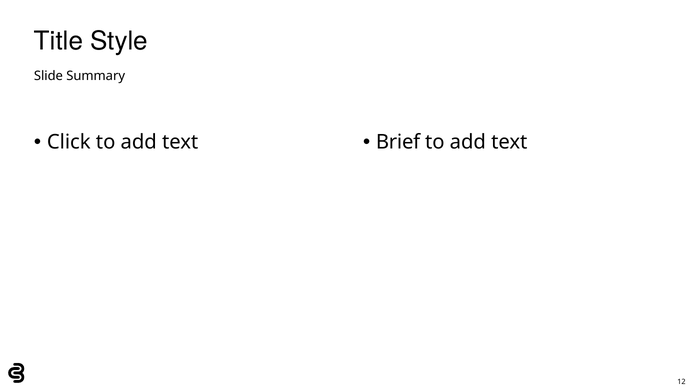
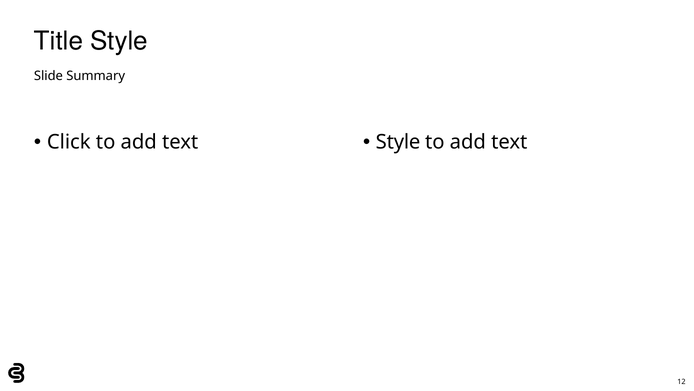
Brief at (398, 142): Brief -> Style
